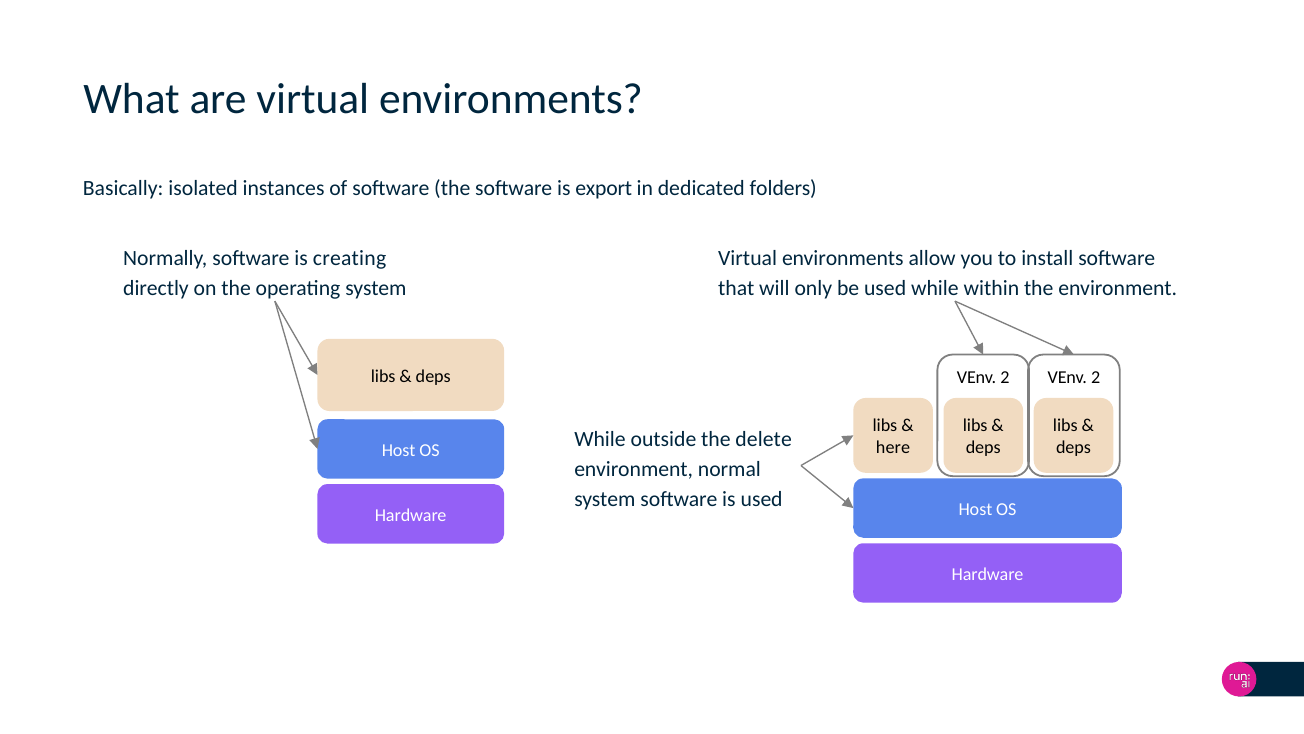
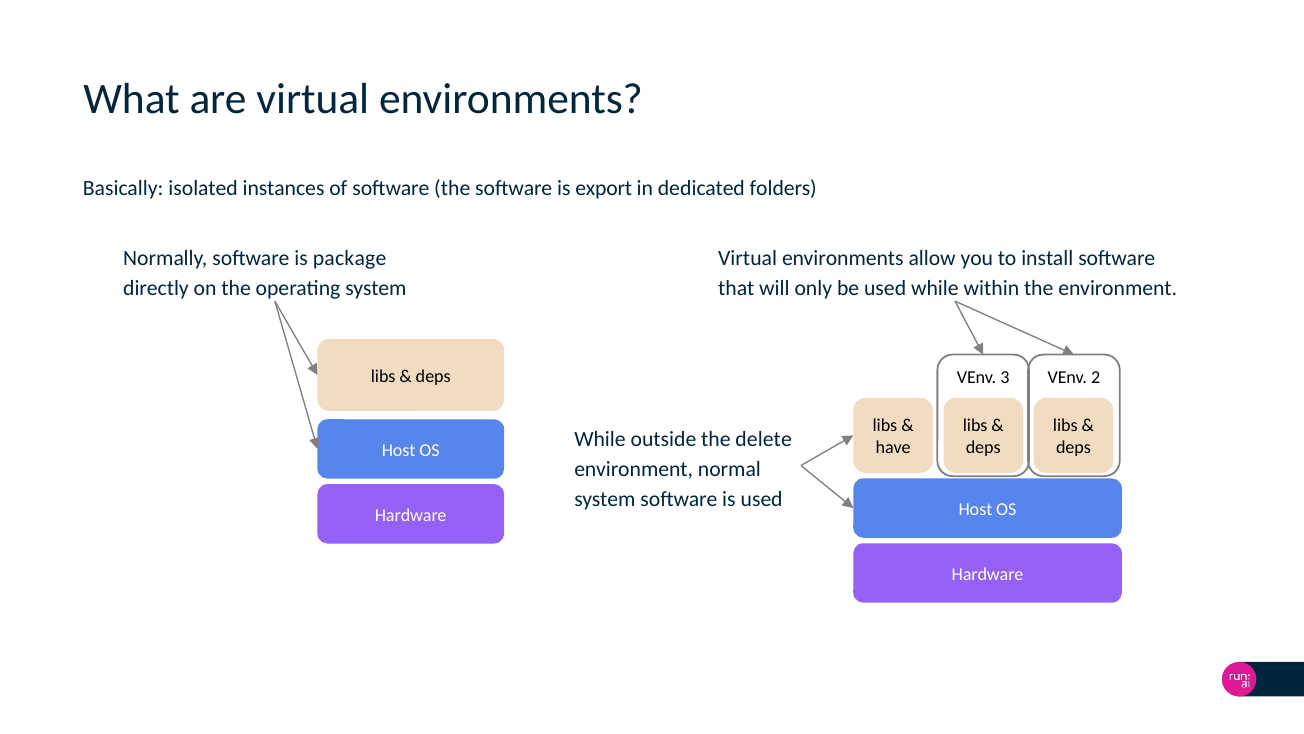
creating: creating -> package
2 at (1005, 377): 2 -> 3
here: here -> have
